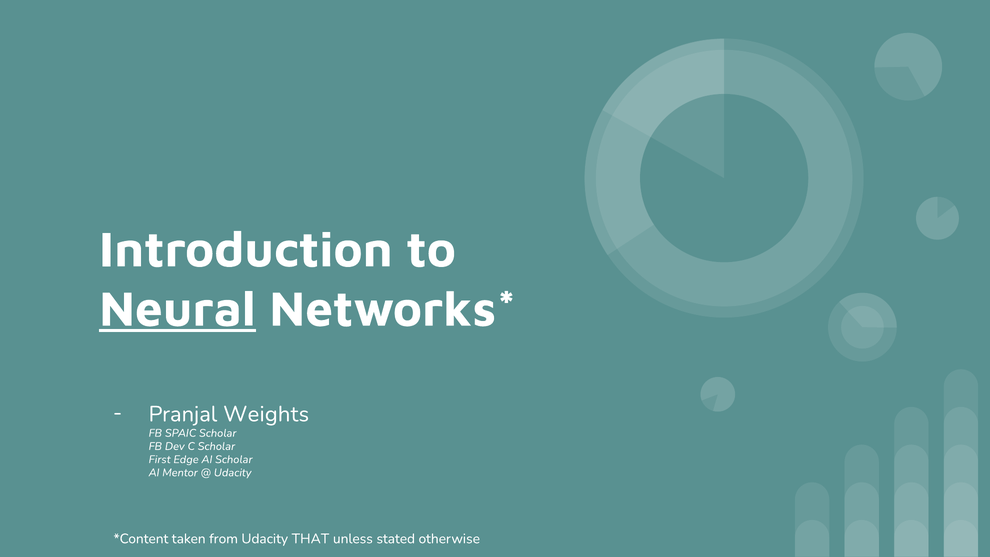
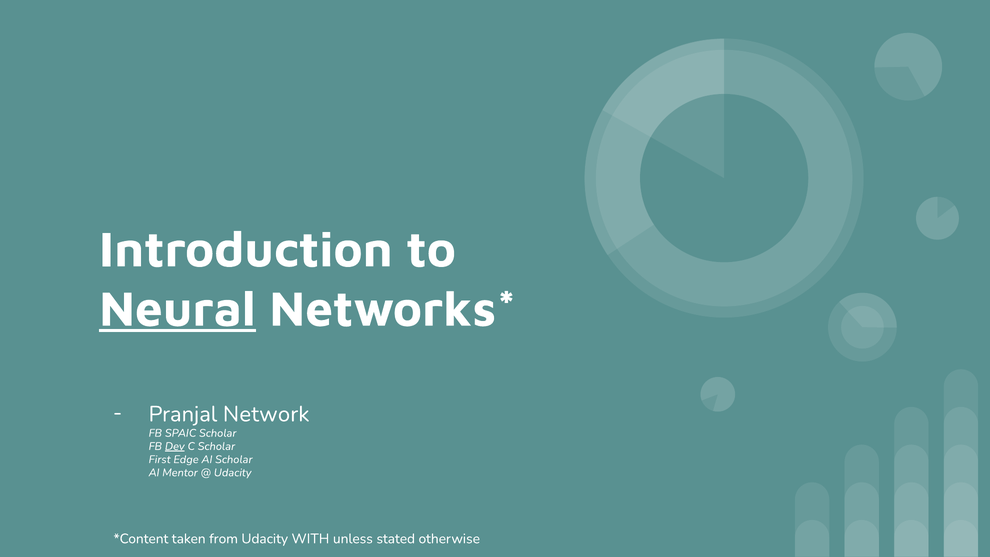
Weights: Weights -> Network
Dev underline: none -> present
THAT: THAT -> WITH
